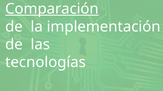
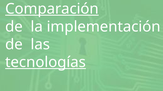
tecnologías underline: none -> present
